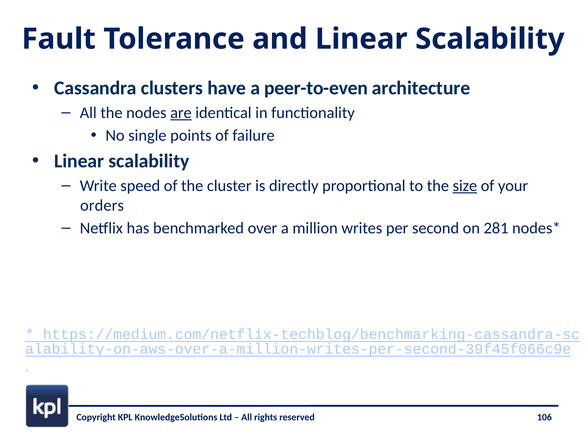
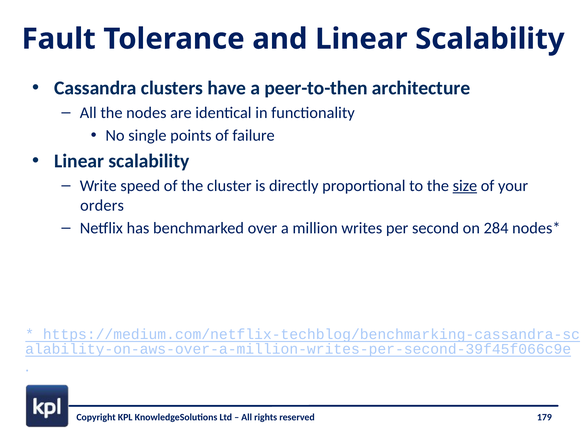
peer-to-even: peer-to-even -> peer-to-then
are underline: present -> none
281: 281 -> 284
106: 106 -> 179
